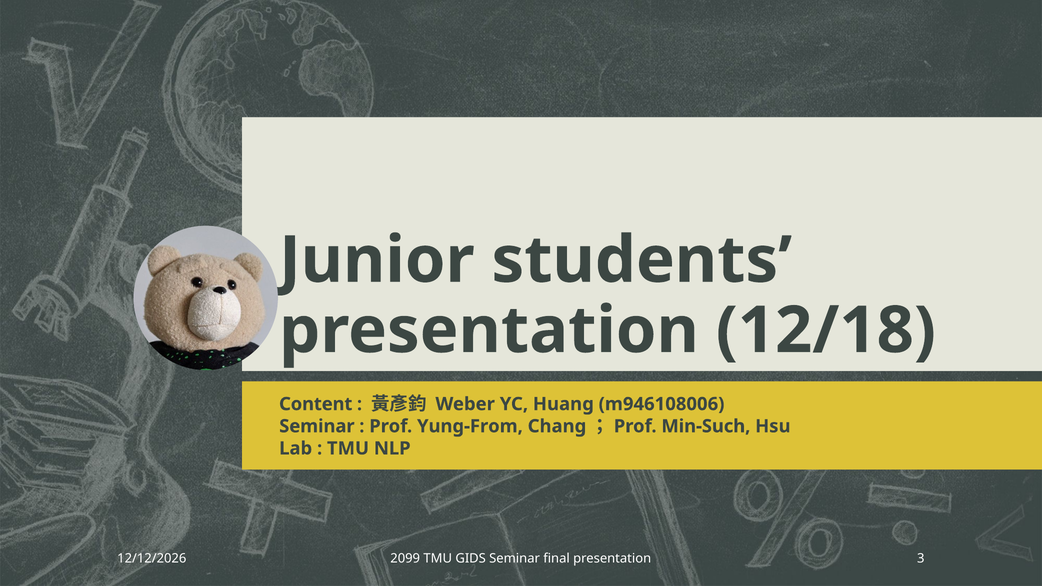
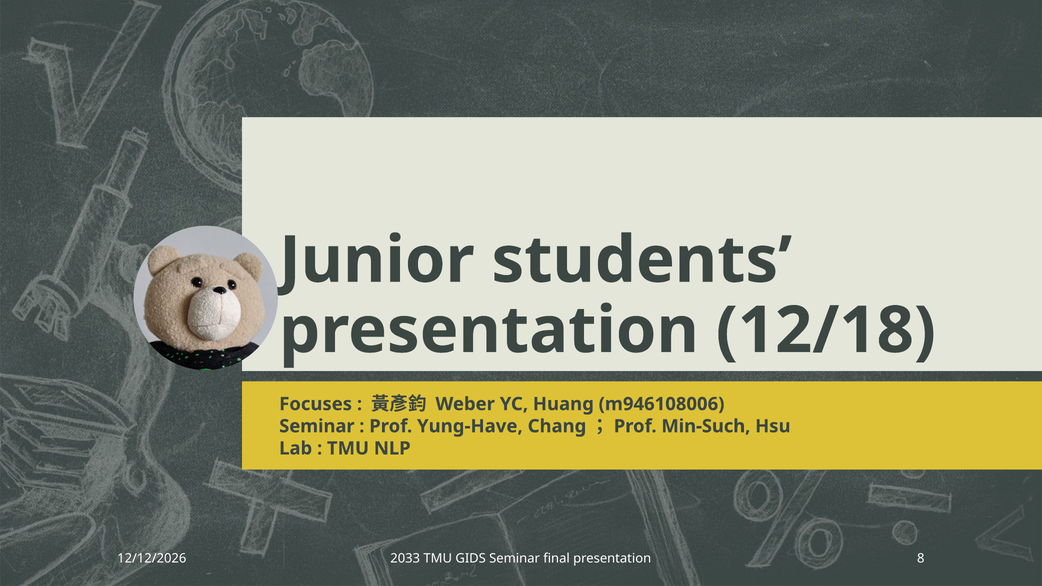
Content: Content -> Focuses
Yung-From: Yung-From -> Yung-Have
2099: 2099 -> 2033
3: 3 -> 8
